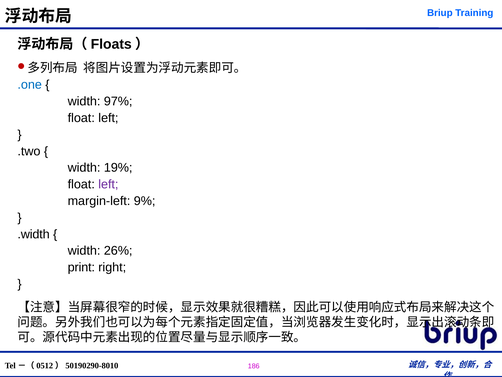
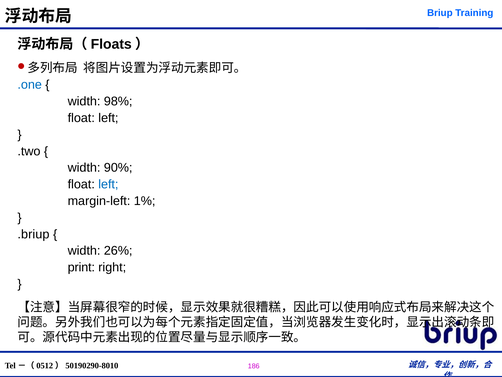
97%: 97% -> 98%
19%: 19% -> 90%
left at (108, 184) colour: purple -> blue
9%: 9% -> 1%
.width: .width -> .briup
